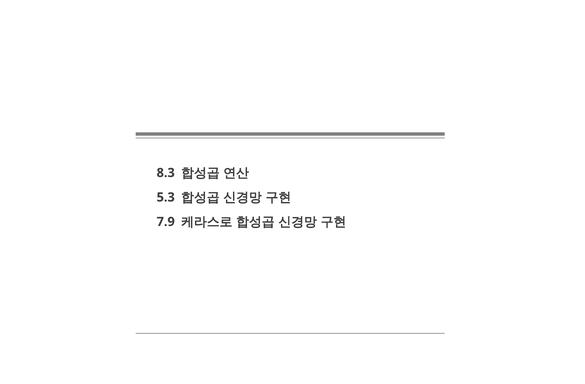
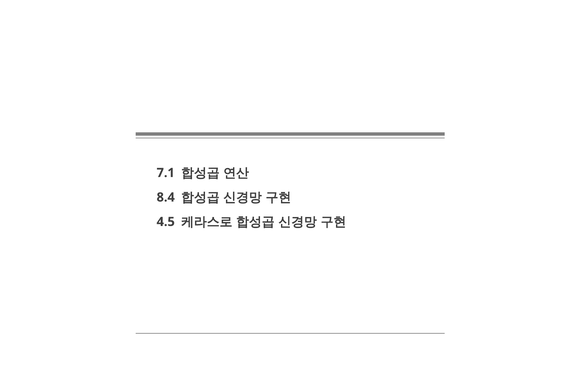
8.3: 8.3 -> 7.1
5.3: 5.3 -> 8.4
7.9: 7.9 -> 4.5
